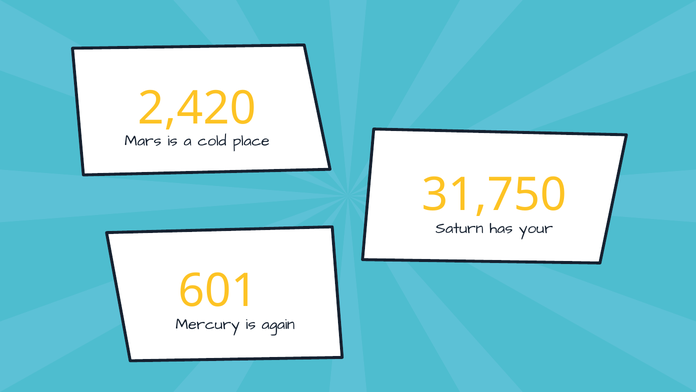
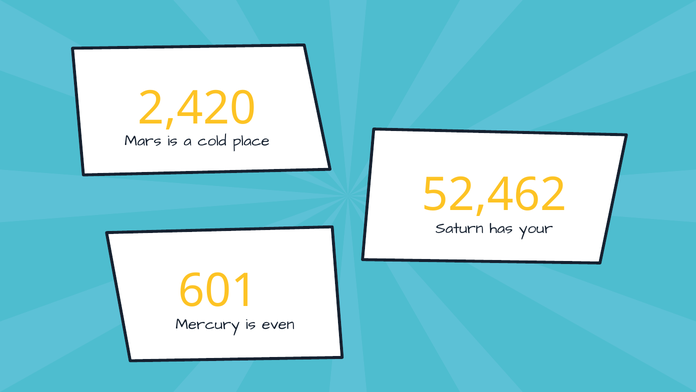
31,750: 31,750 -> 52,462
again: again -> even
